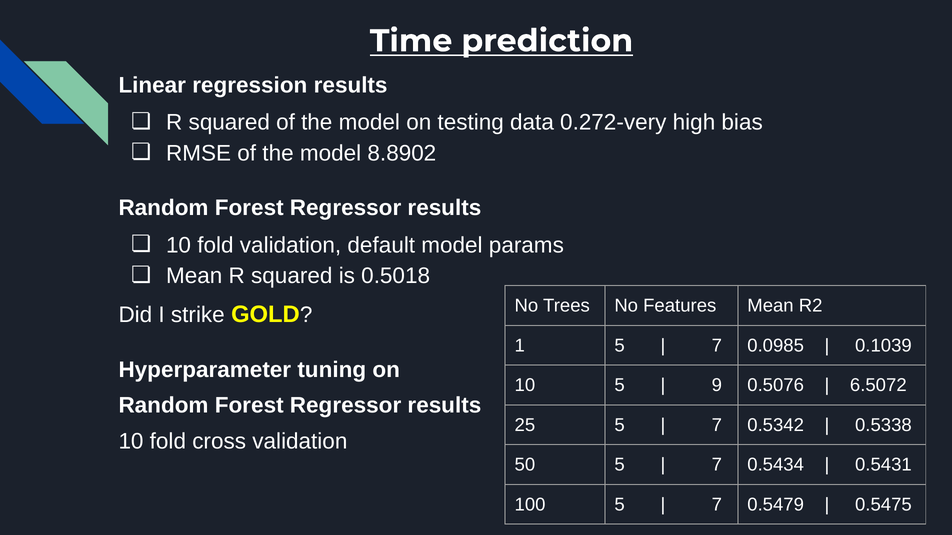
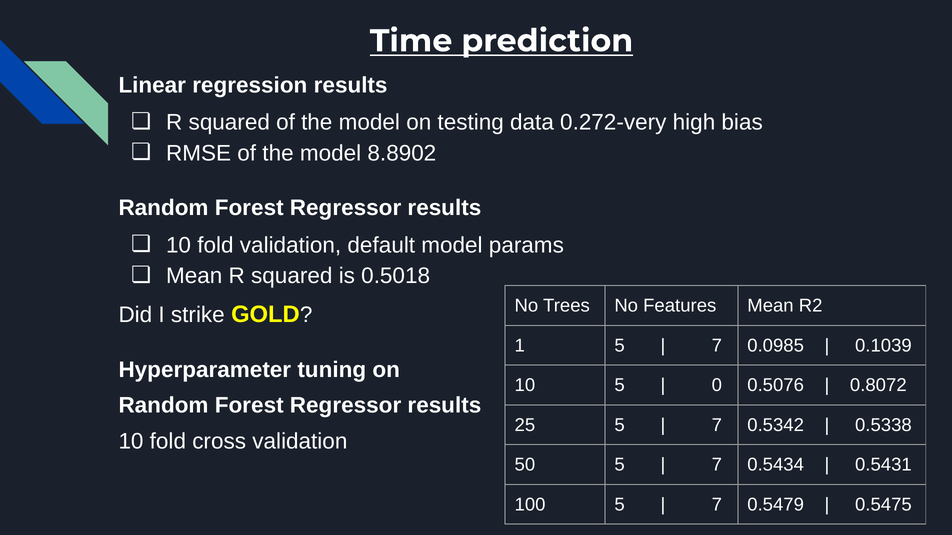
9: 9 -> 0
6.5072: 6.5072 -> 0.8072
